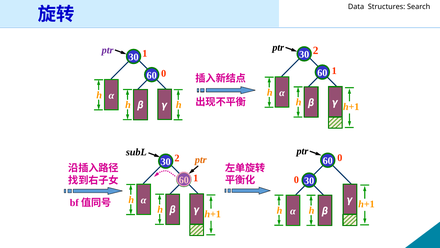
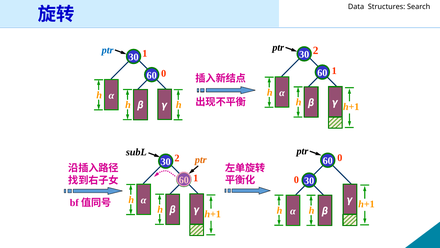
ptr at (108, 50) colour: purple -> blue
